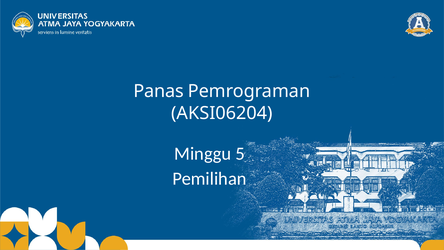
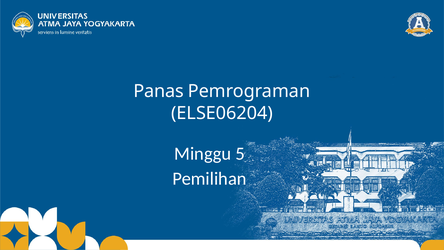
AKSI06204: AKSI06204 -> ELSE06204
